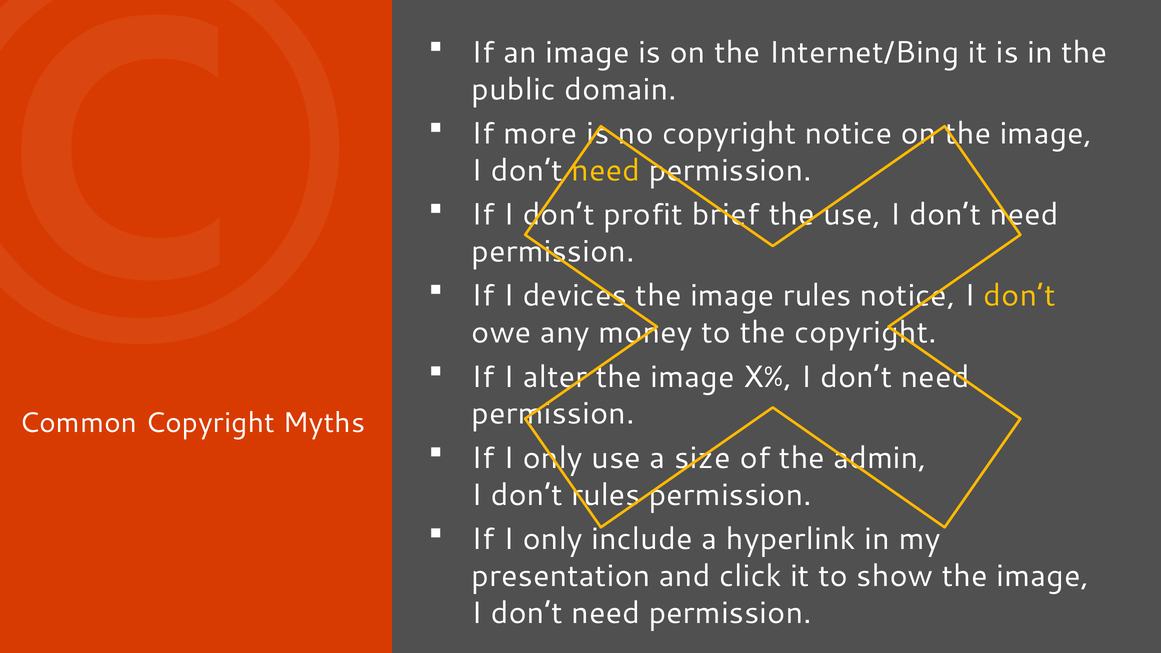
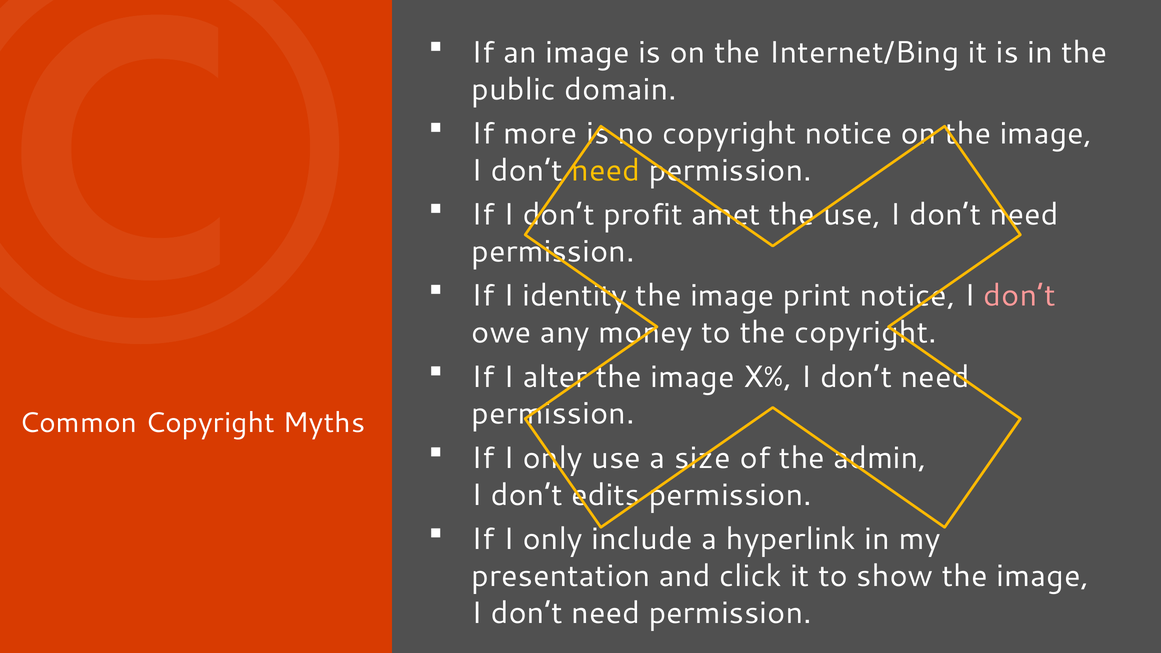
brief: brief -> amet
devices: devices -> identity
image rules: rules -> print
don’t at (1020, 296) colour: yellow -> pink
don’t rules: rules -> edits
